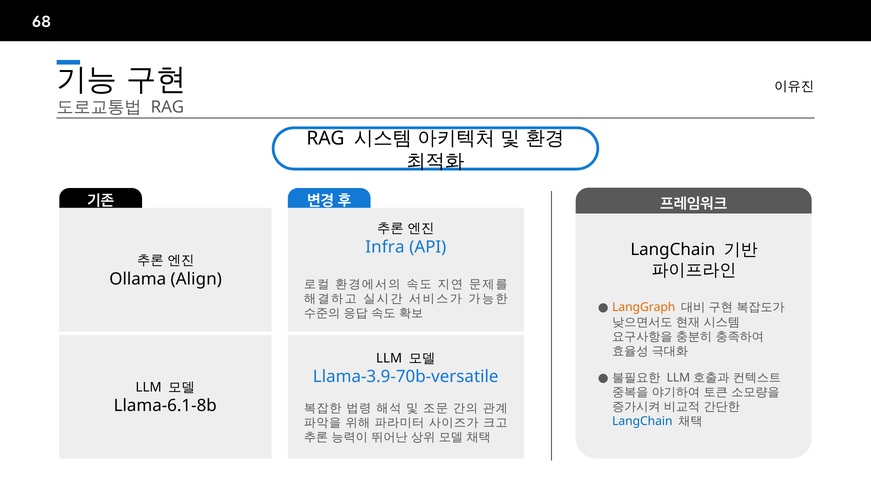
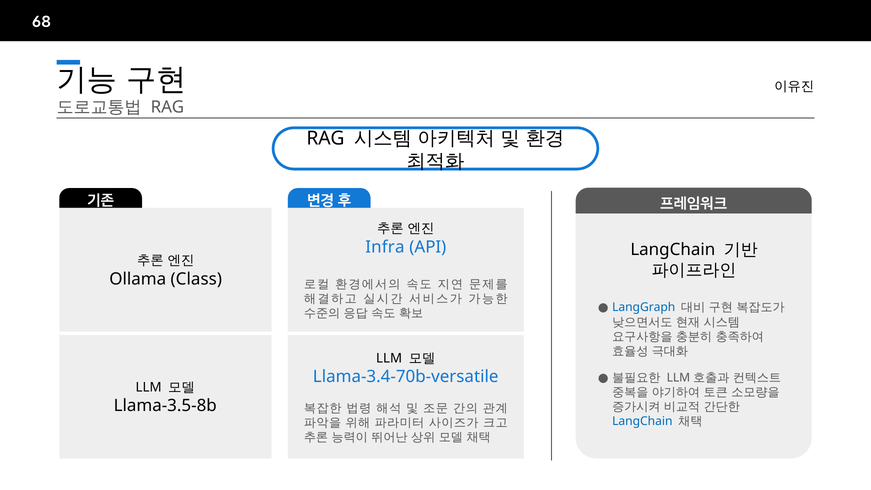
Align: Align -> Class
LangGraph colour: orange -> blue
Llama-3.9-70b-versatile: Llama-3.9-70b-versatile -> Llama-3.4-70b-versatile
Llama-6.1-8b: Llama-6.1-8b -> Llama-3.5-8b
